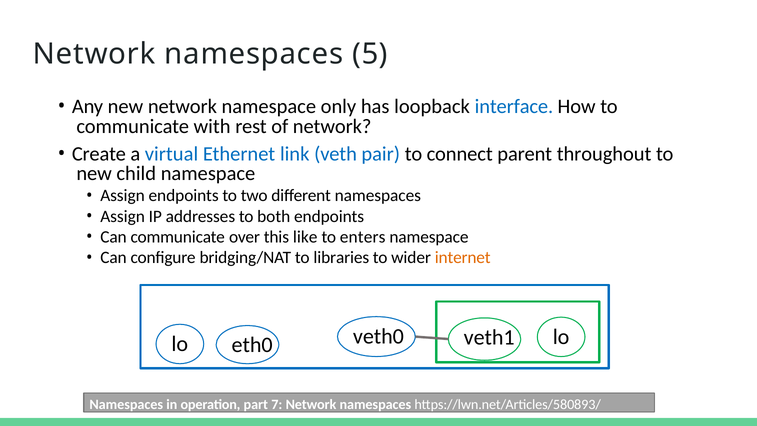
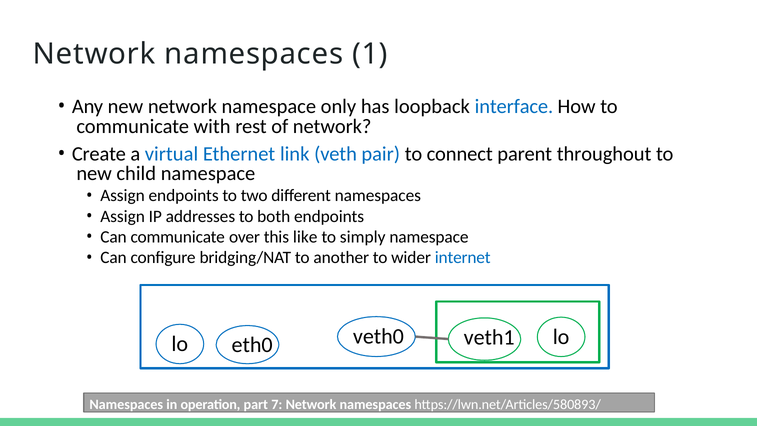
5: 5 -> 1
enters: enters -> simply
libraries: libraries -> another
internet colour: orange -> blue
